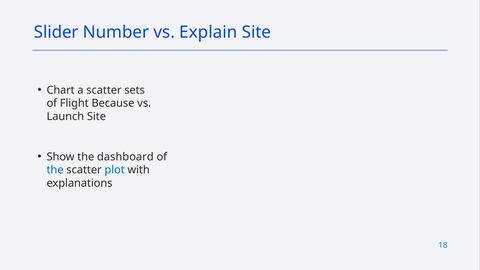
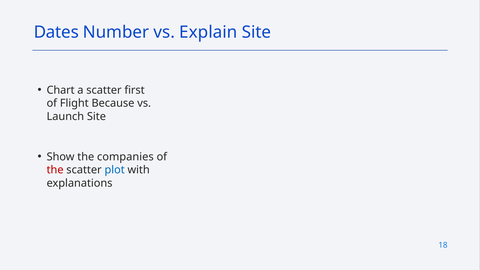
Slider: Slider -> Dates
sets: sets -> first
dashboard: dashboard -> companies
the at (55, 170) colour: blue -> red
